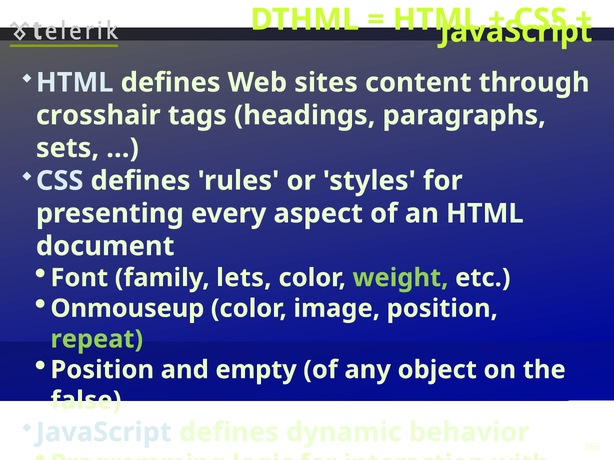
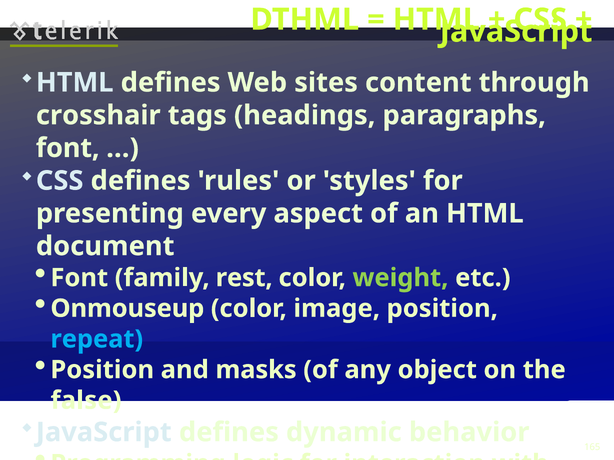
sets at (68, 148): sets -> font
lets: lets -> rest
repeat colour: light green -> light blue
empty: empty -> masks
